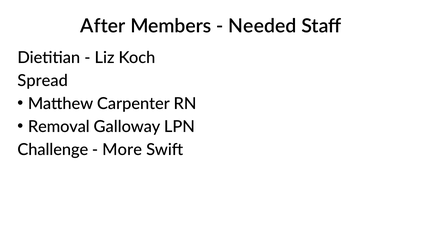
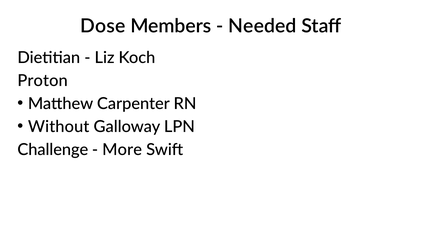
After: After -> Dose
Spread: Spread -> Proton
Removal: Removal -> Without
